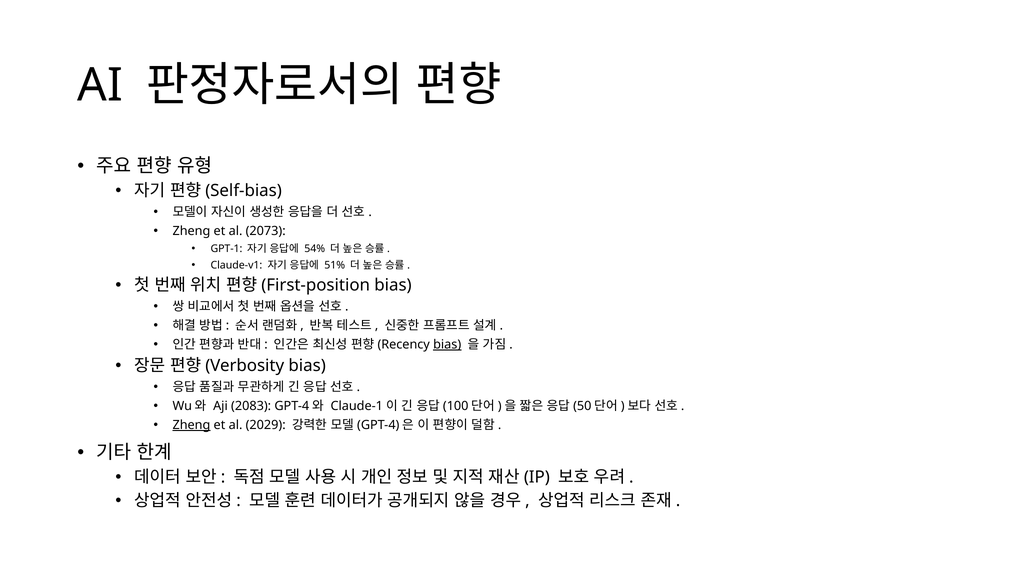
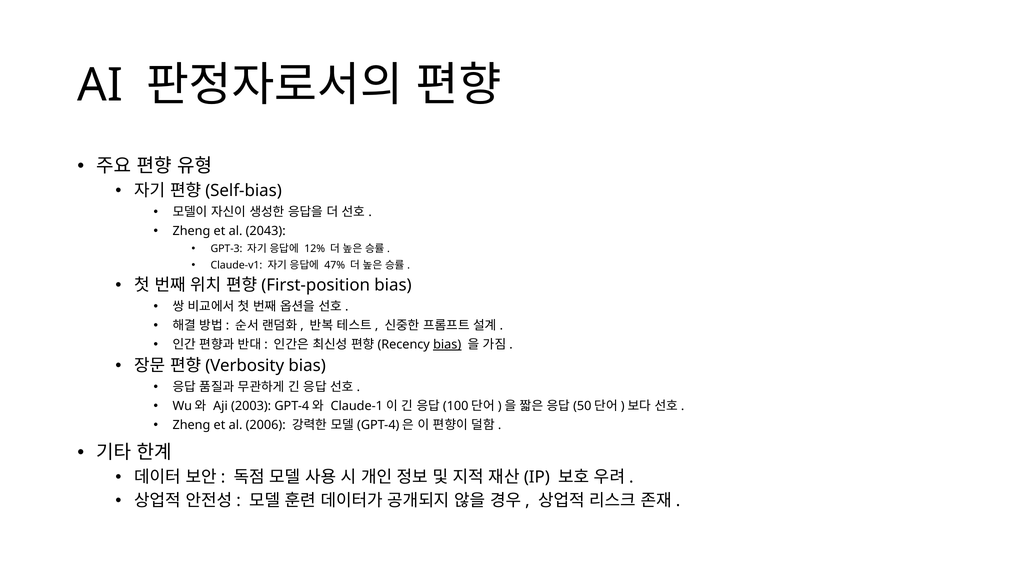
2073: 2073 -> 2043
GPT-1: GPT-1 -> GPT-3
54%: 54% -> 12%
51%: 51% -> 47%
2083: 2083 -> 2003
Zheng at (191, 425) underline: present -> none
2029: 2029 -> 2006
